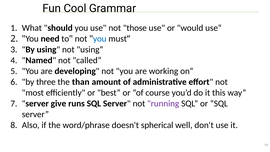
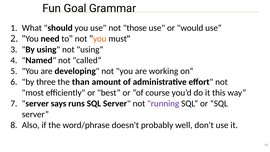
Cool: Cool -> Goal
you at (100, 39) colour: blue -> orange
give: give -> says
spherical: spherical -> probably
